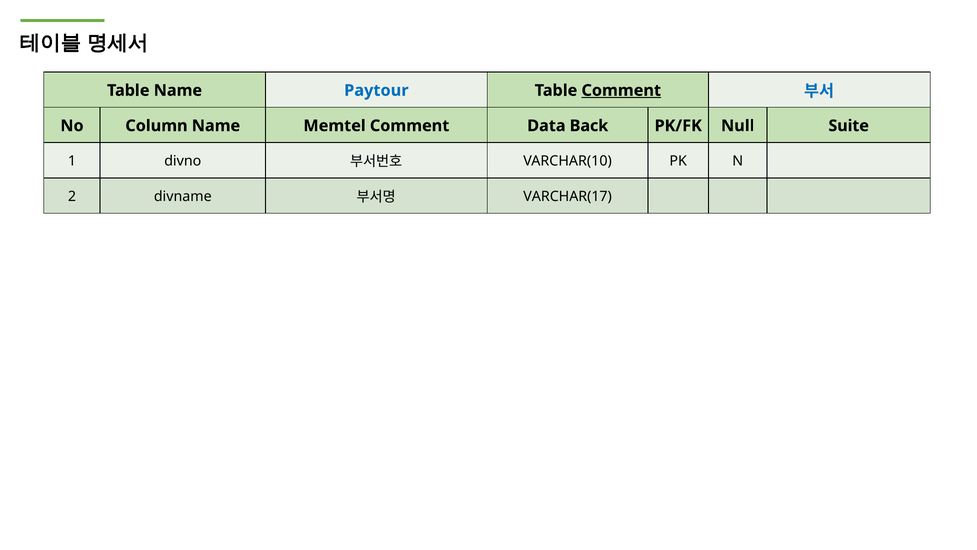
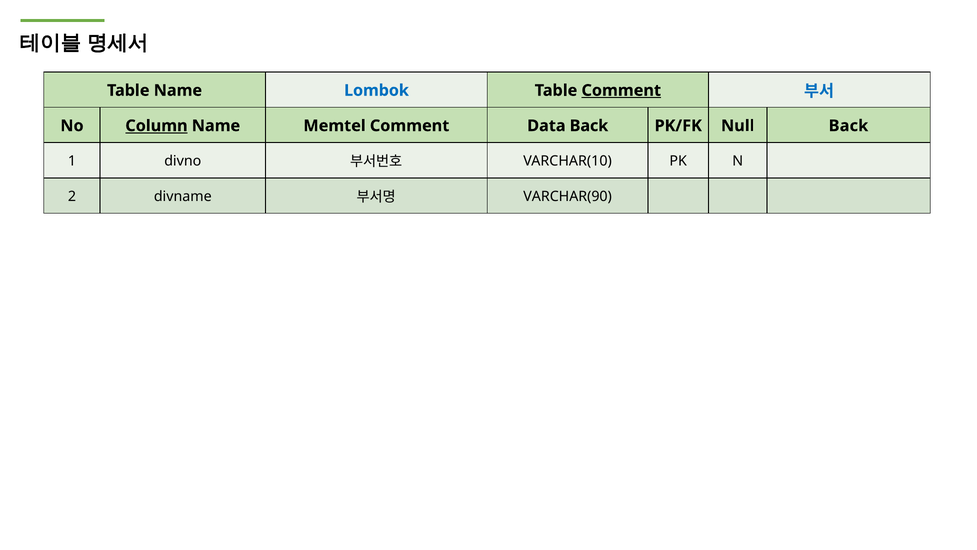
Paytour: Paytour -> Lombok
Column underline: none -> present
Null Suite: Suite -> Back
VARCHAR(17: VARCHAR(17 -> VARCHAR(90
